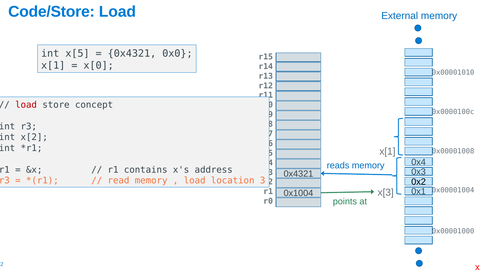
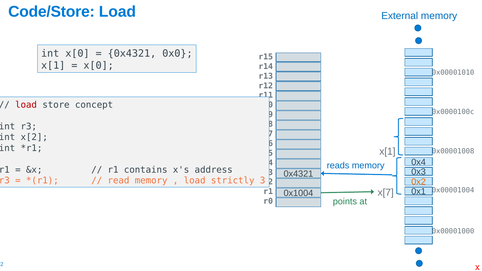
int x[5: x[5 -> x[0
location: location -> strictly
0x2 colour: black -> orange
x[3: x[3 -> x[7
